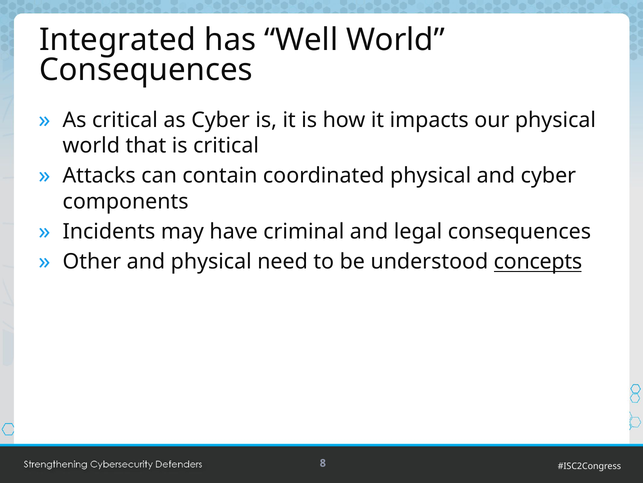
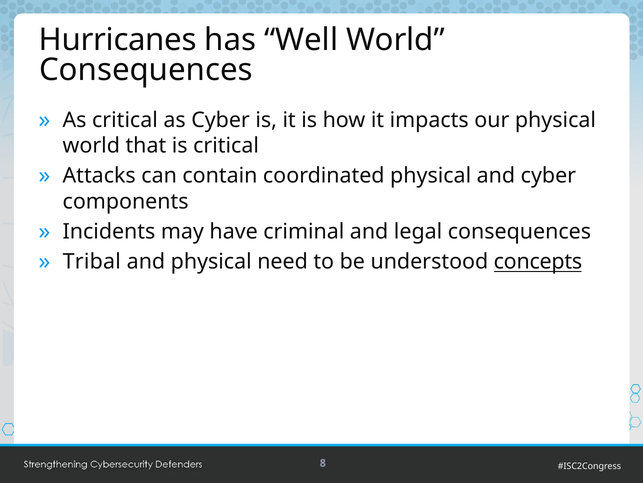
Integrated: Integrated -> Hurricanes
Other: Other -> Tribal
